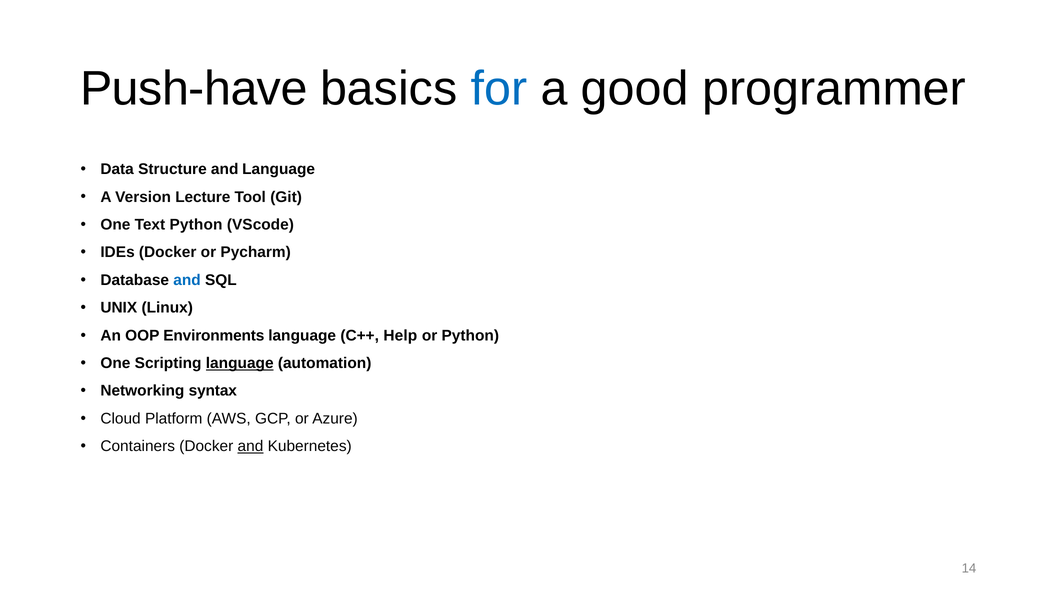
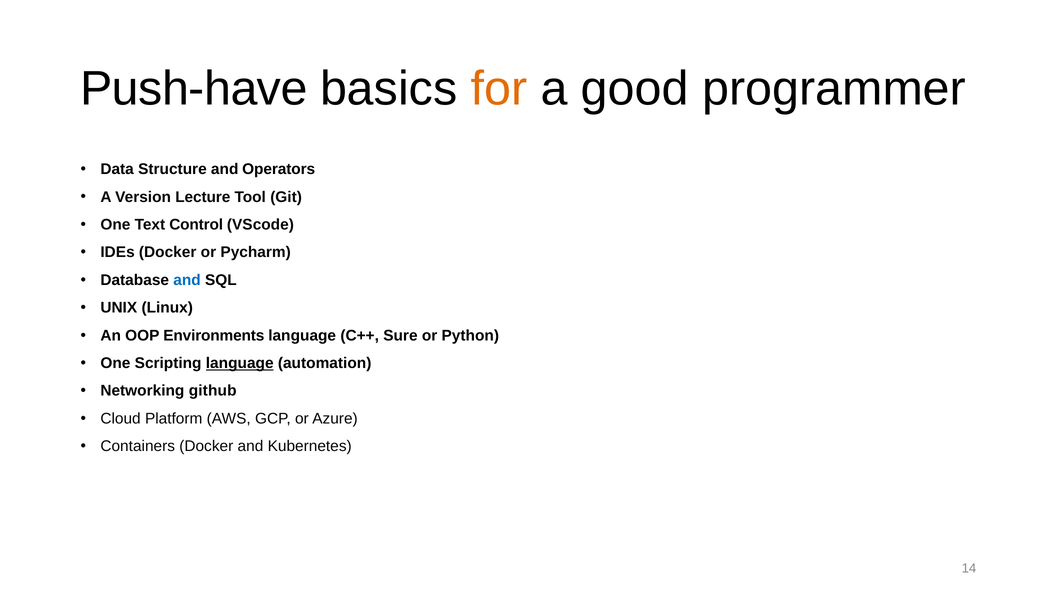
for colour: blue -> orange
and Language: Language -> Operators
Text Python: Python -> Control
Help: Help -> Sure
syntax: syntax -> github
and at (250, 446) underline: present -> none
